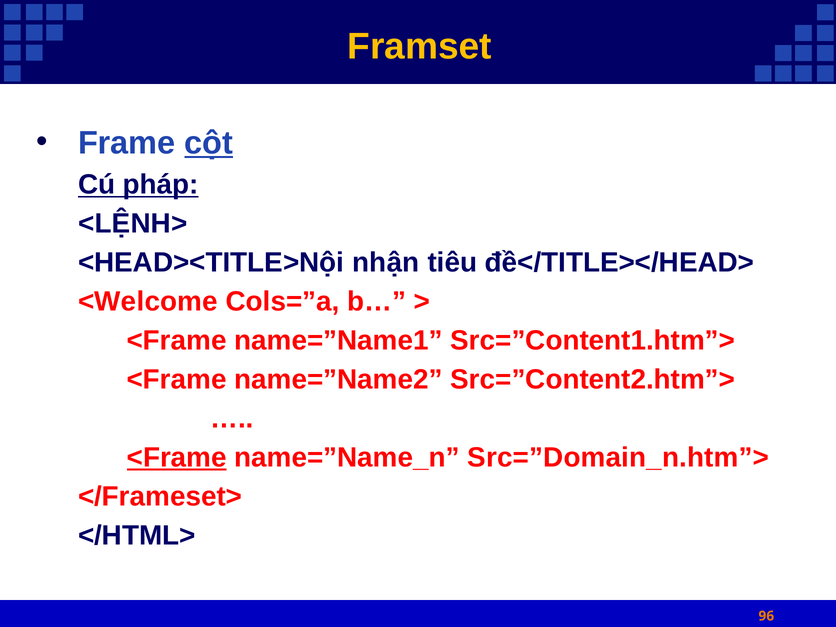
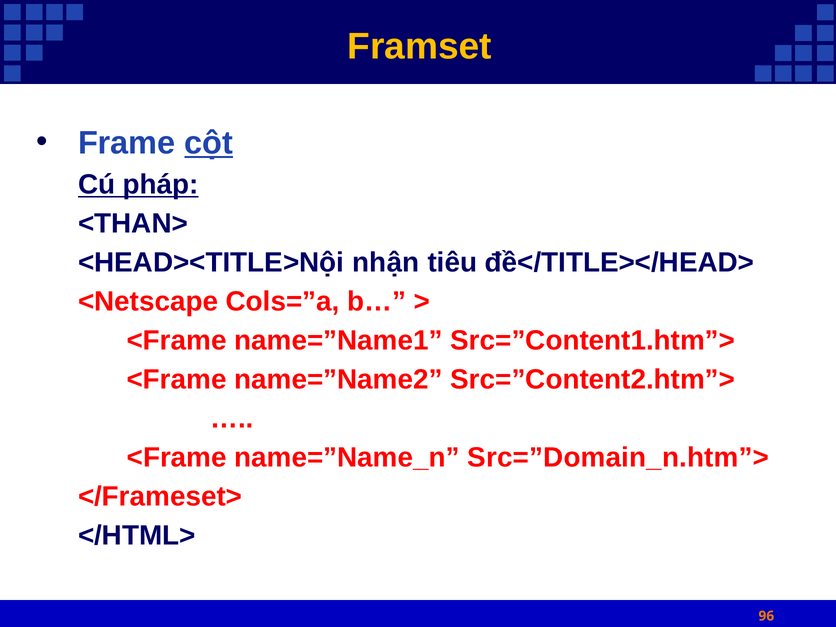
<LỆNH>: <LỆNH> -> <THAN>
<Welcome: <Welcome -> <Netscape
<Frame at (177, 458) underline: present -> none
